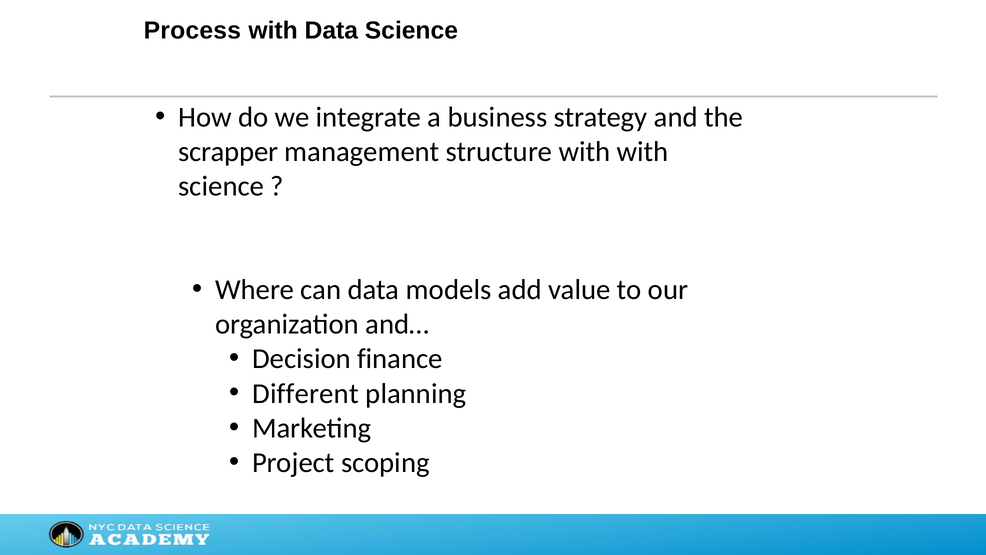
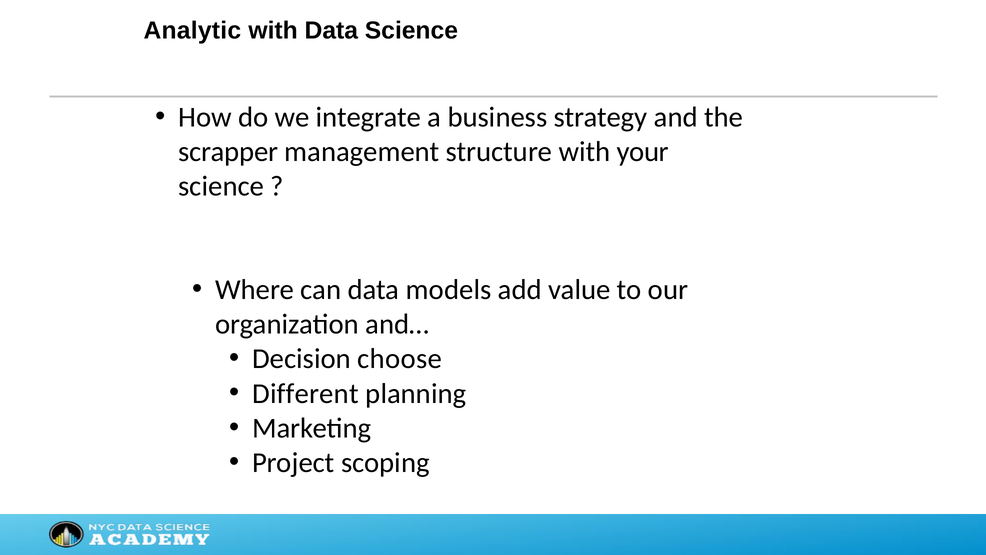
Process: Process -> Analytic
with with: with -> your
finance: finance -> choose
